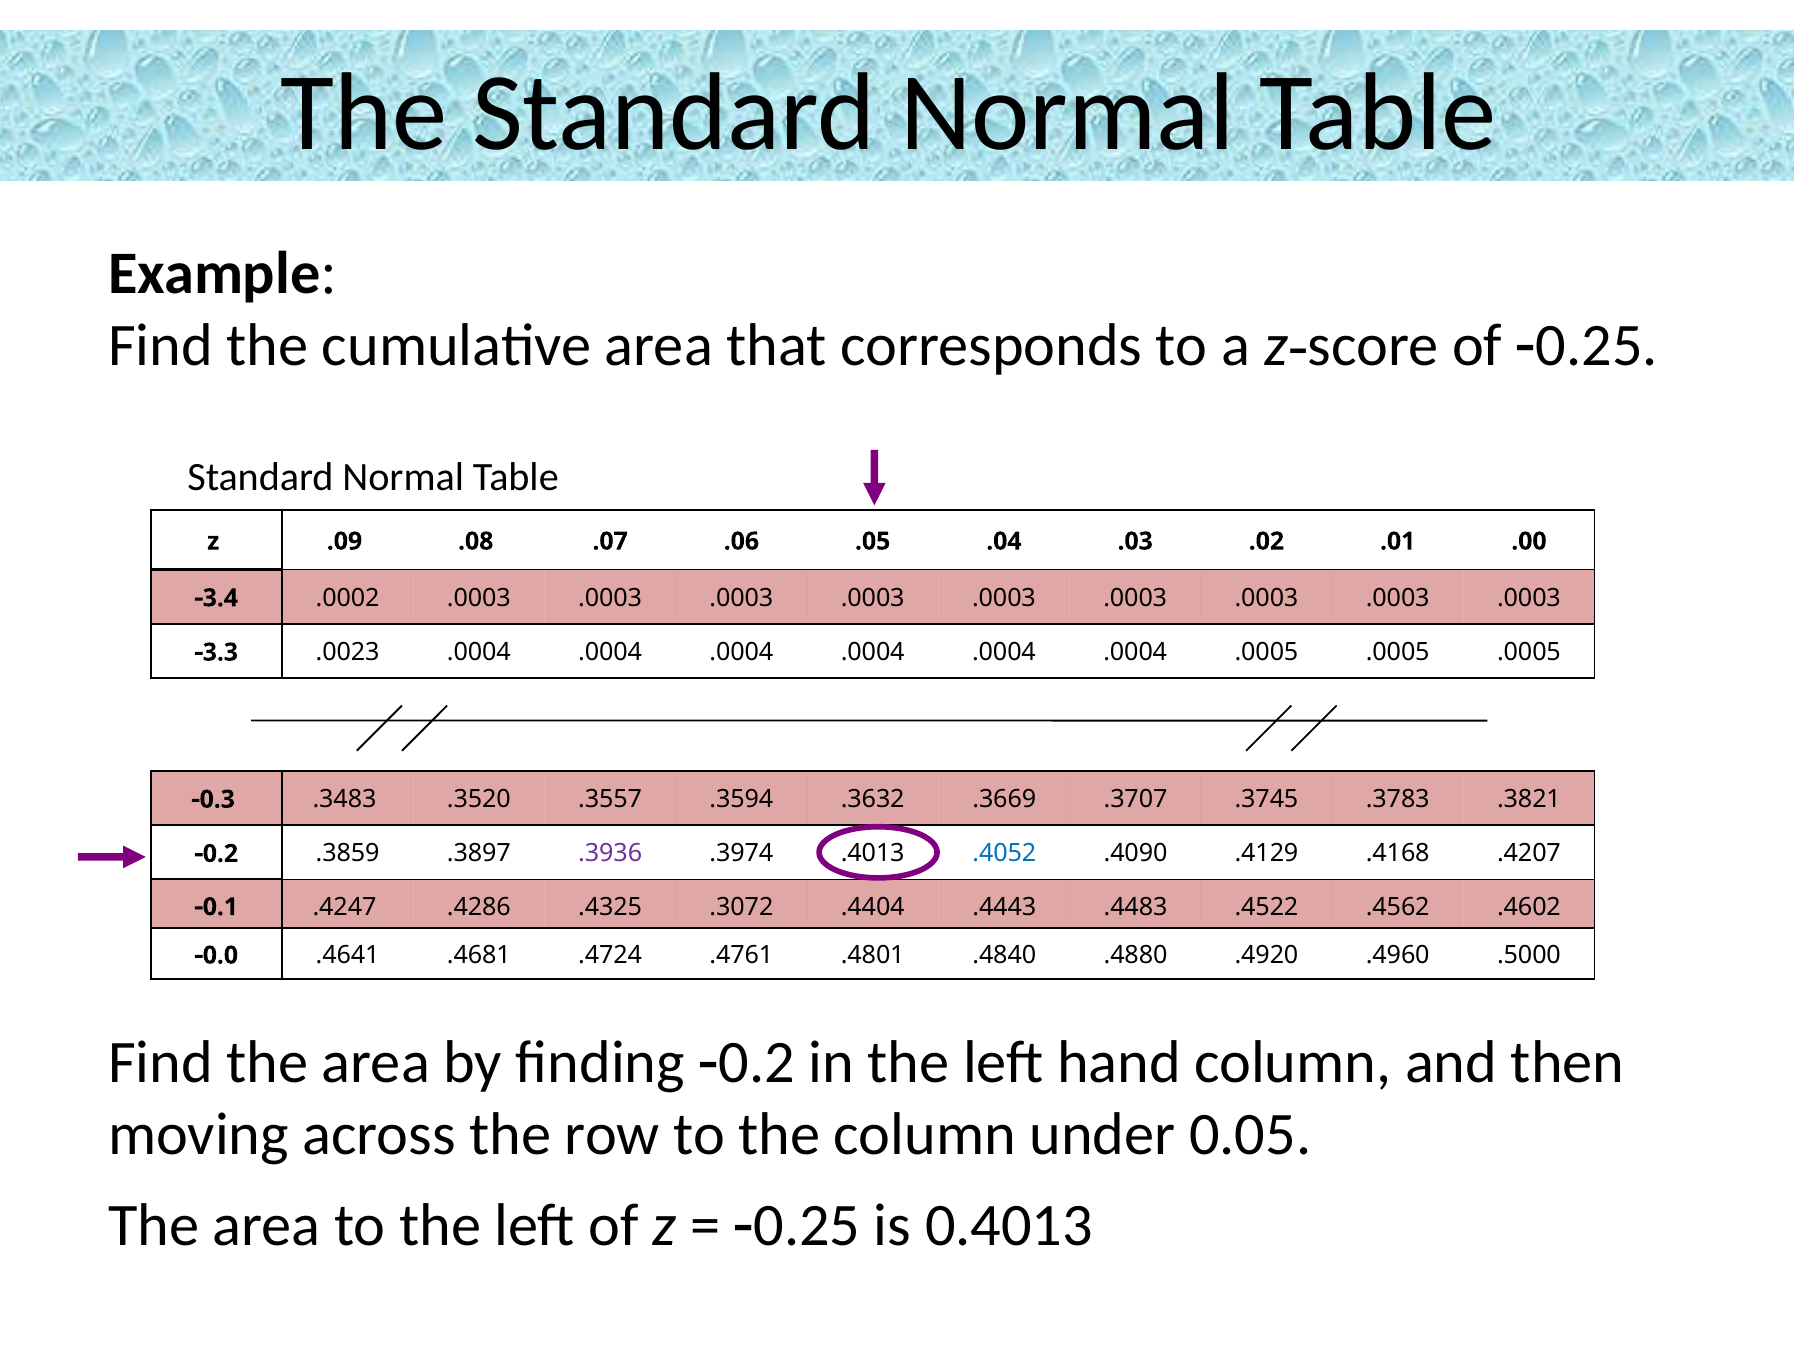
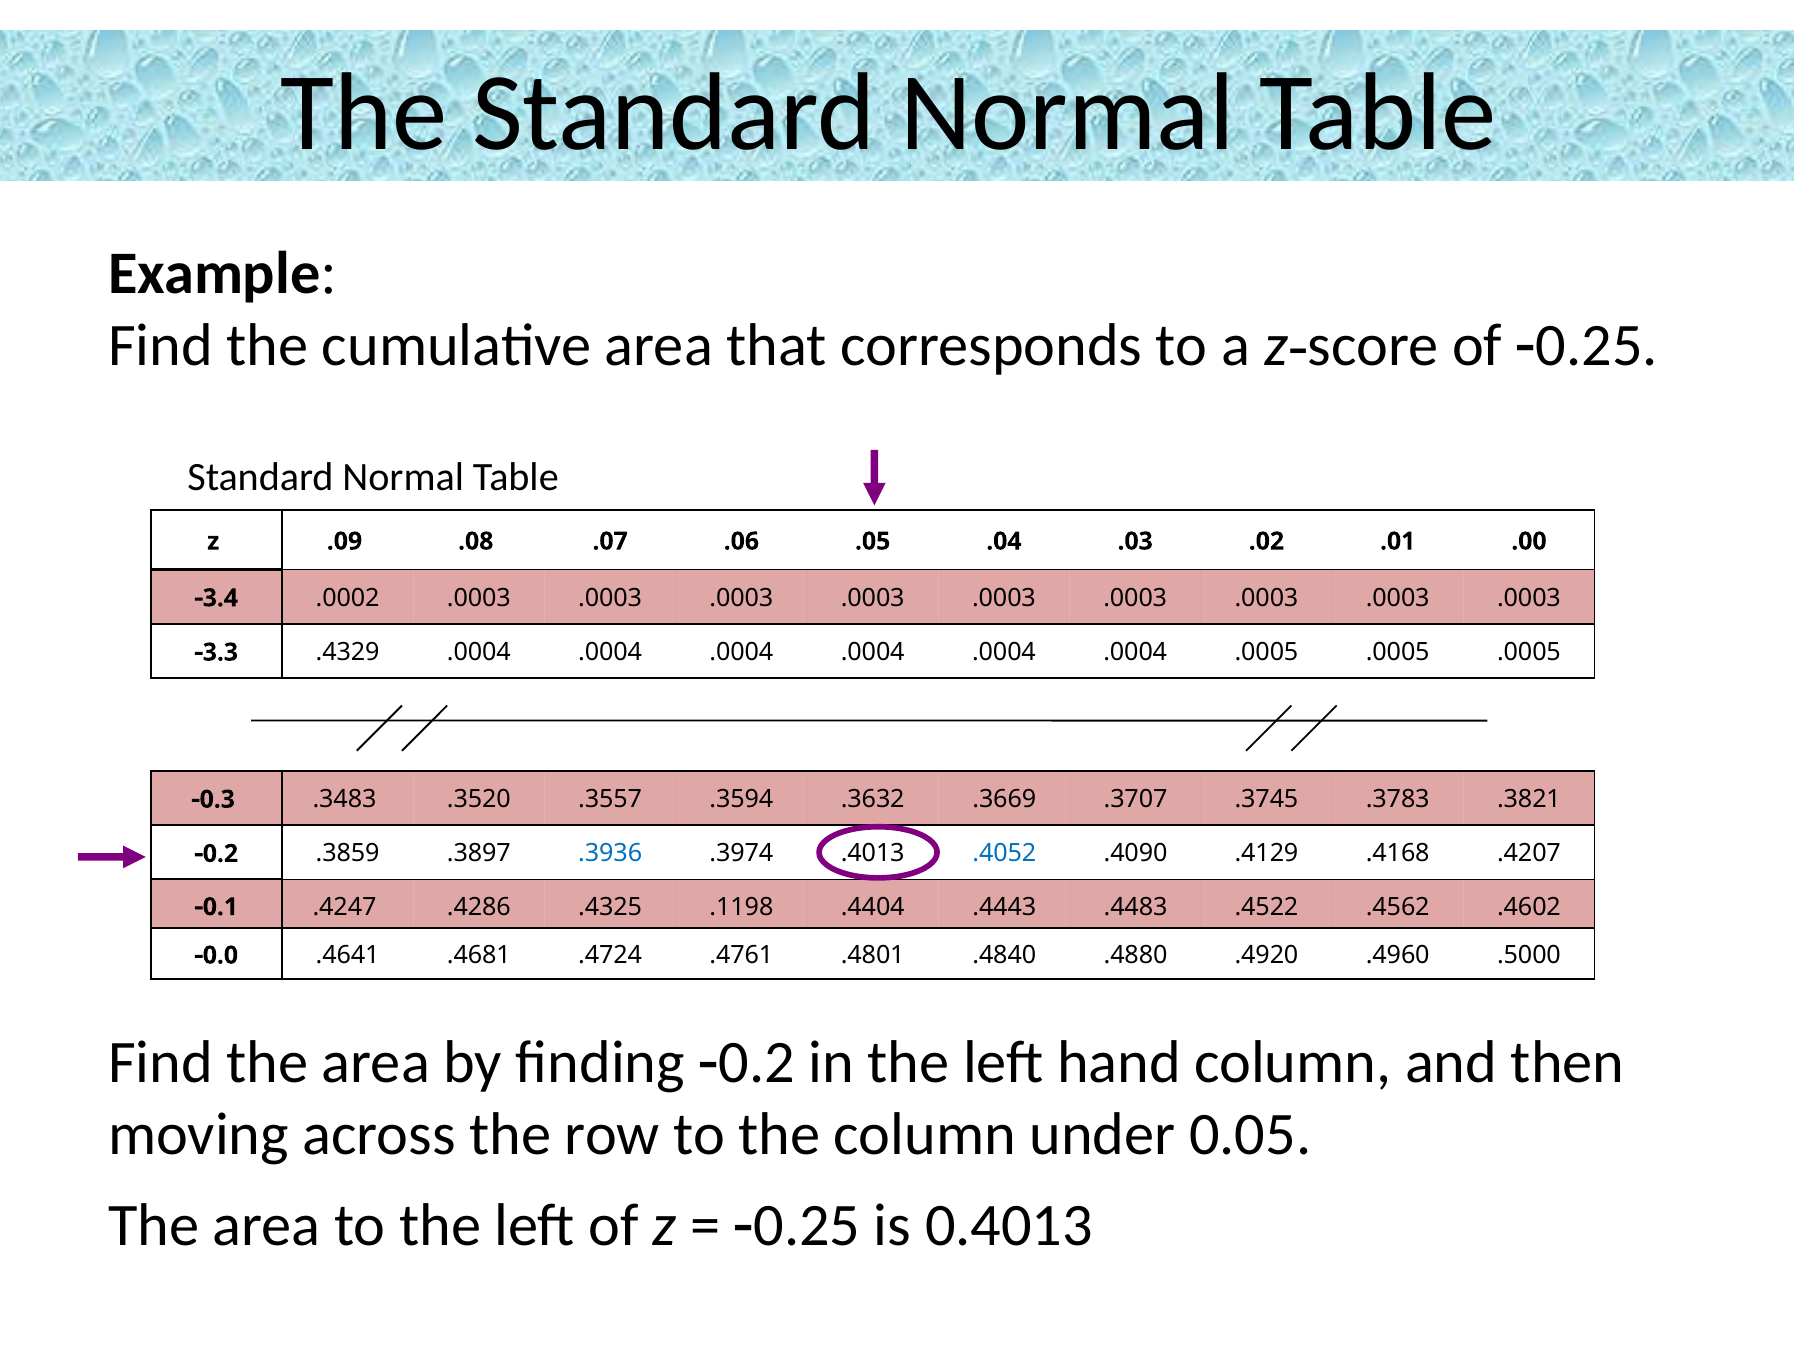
.0023: .0023 -> .4329
.3936 colour: purple -> blue
.3072: .3072 -> .1198
